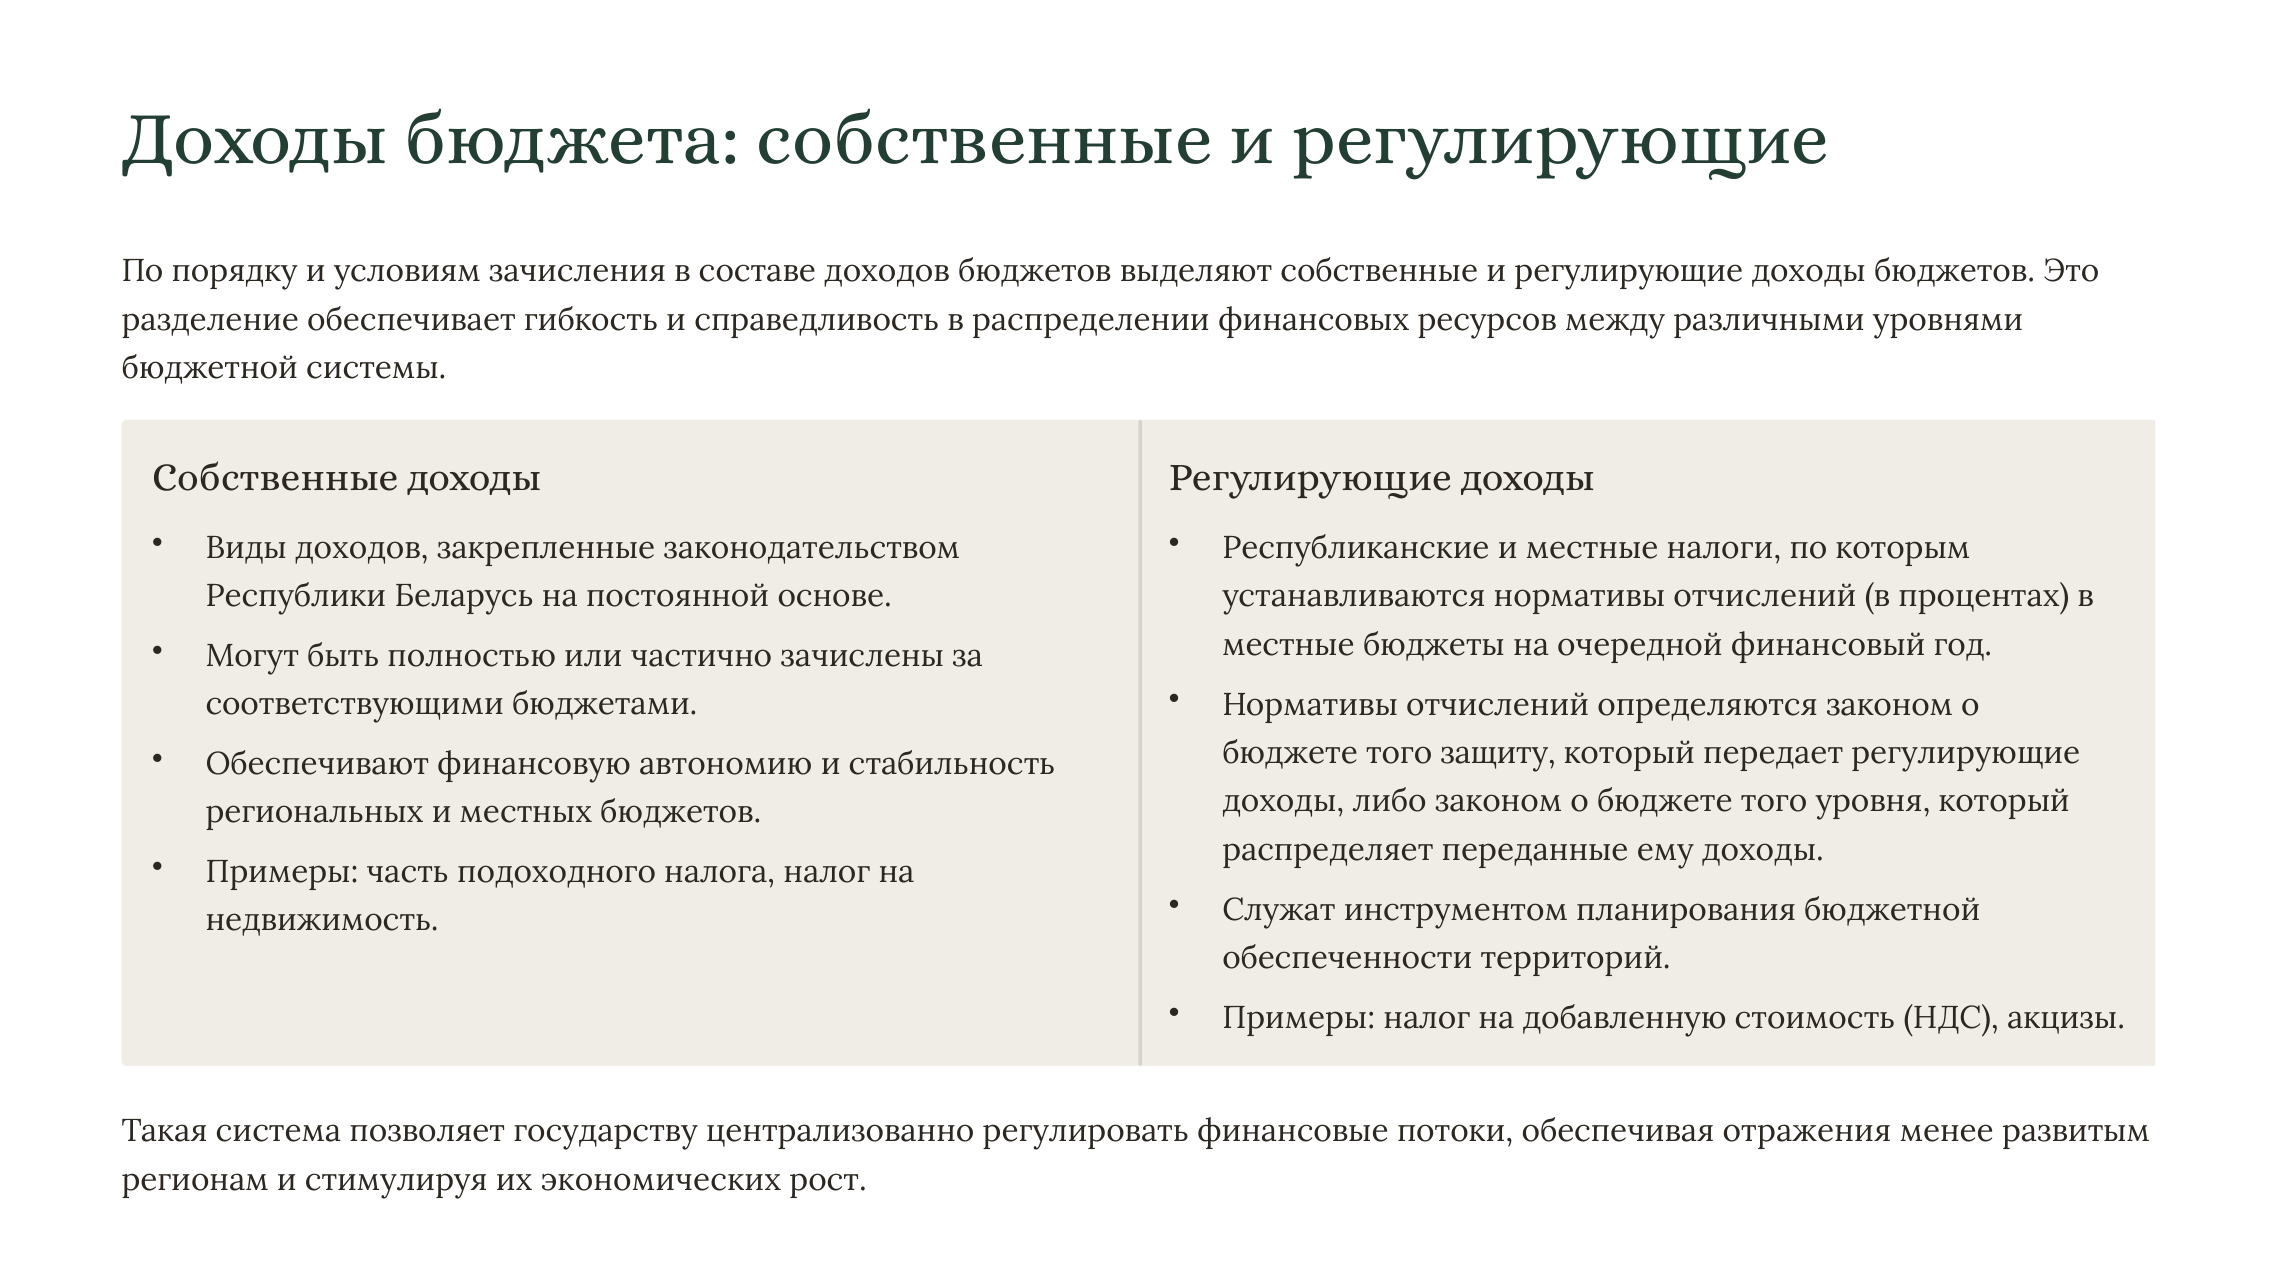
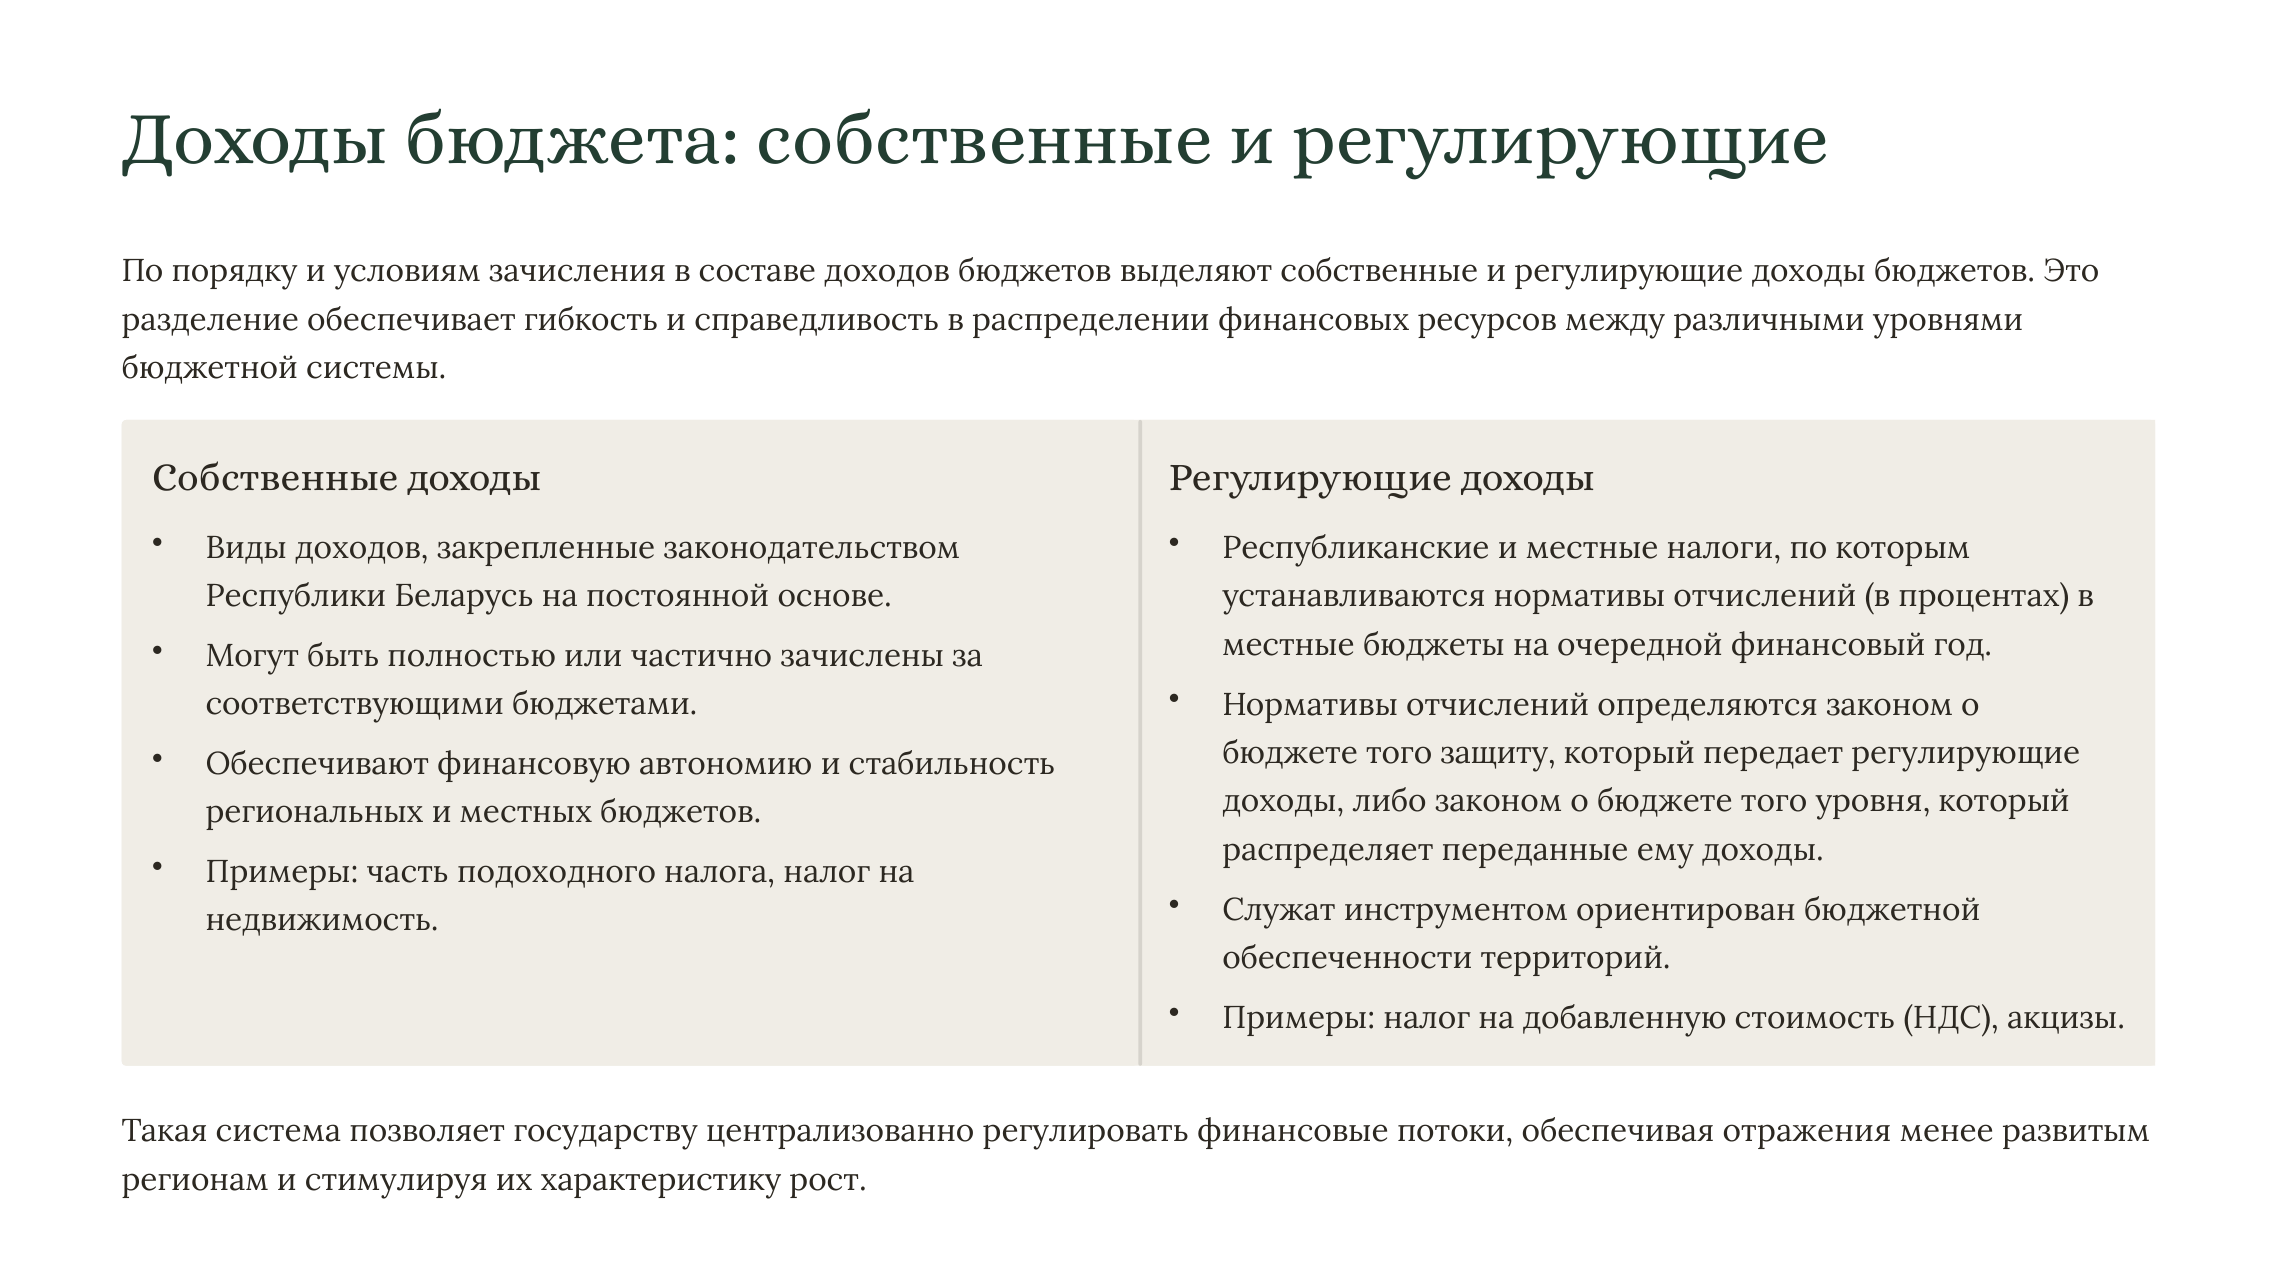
планирования: планирования -> ориентирован
экономических: экономических -> характеристику
